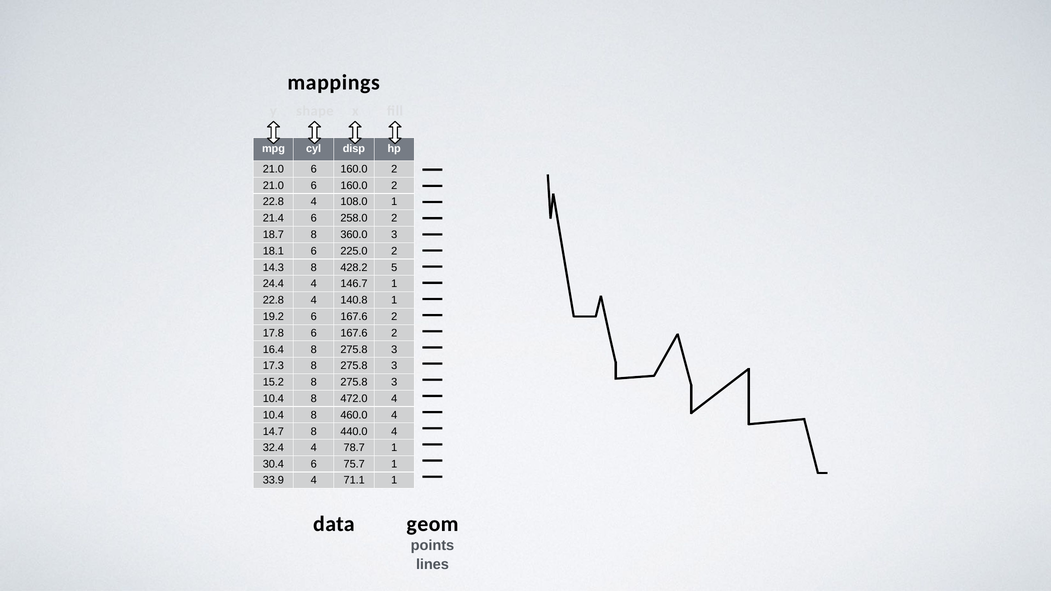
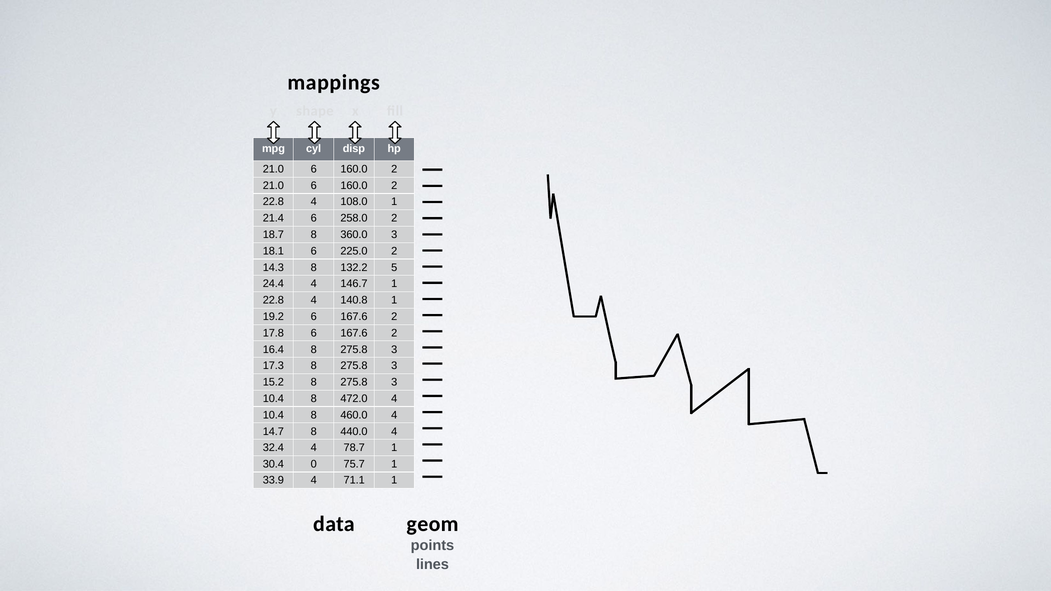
428.2: 428.2 -> 132.2
30.4 6: 6 -> 0
